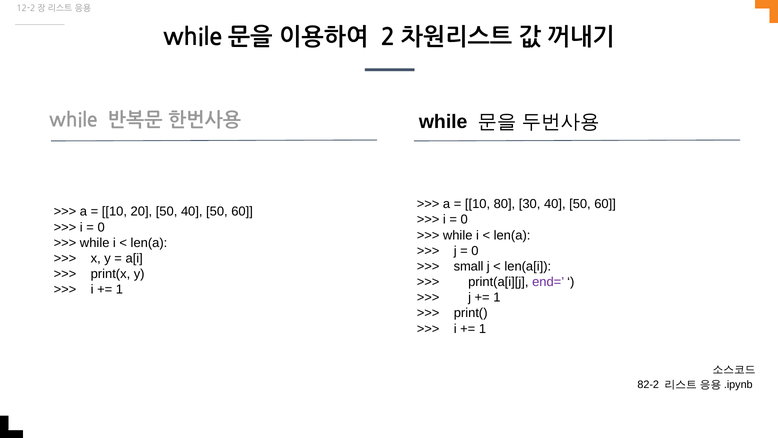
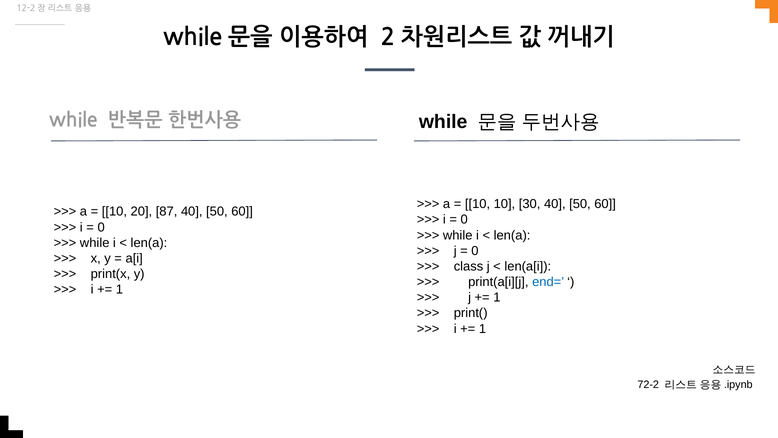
10 80: 80 -> 10
20 50: 50 -> 87
small: small -> class
end= colour: purple -> blue
82-2: 82-2 -> 72-2
